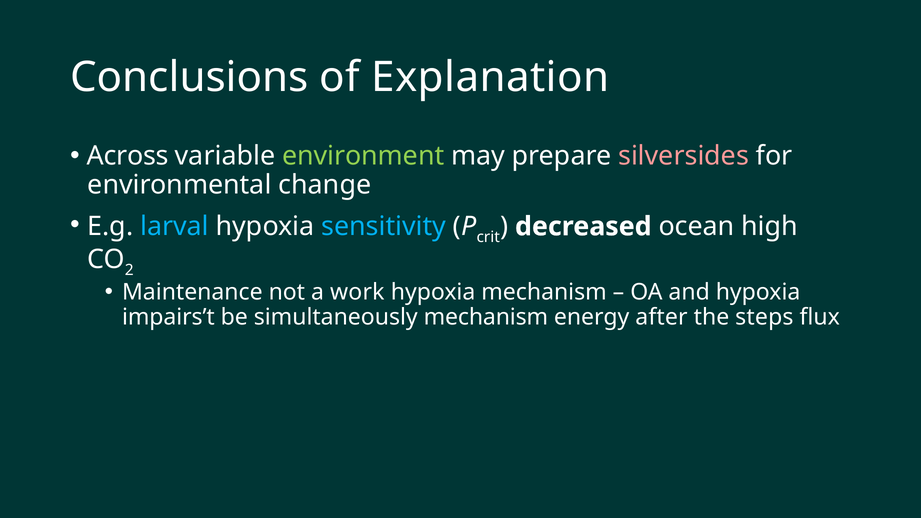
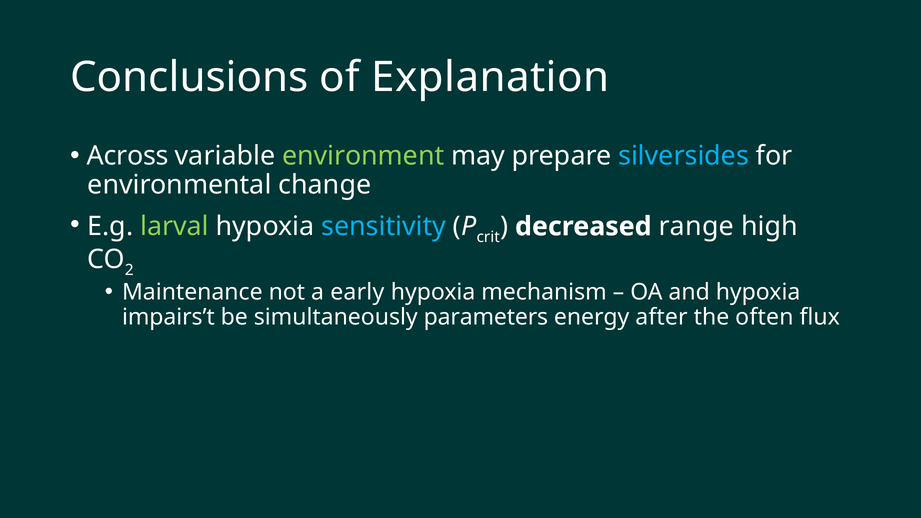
silversides colour: pink -> light blue
larval colour: light blue -> light green
ocean: ocean -> range
work: work -> early
simultaneously mechanism: mechanism -> parameters
steps: steps -> often
